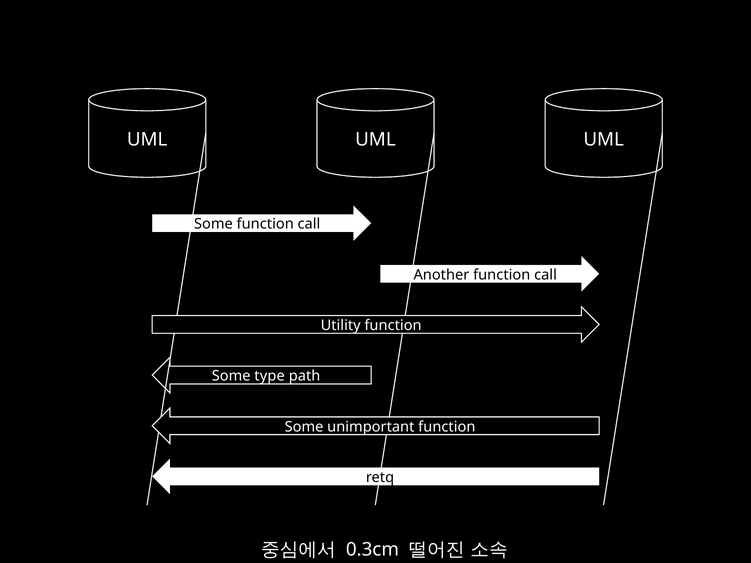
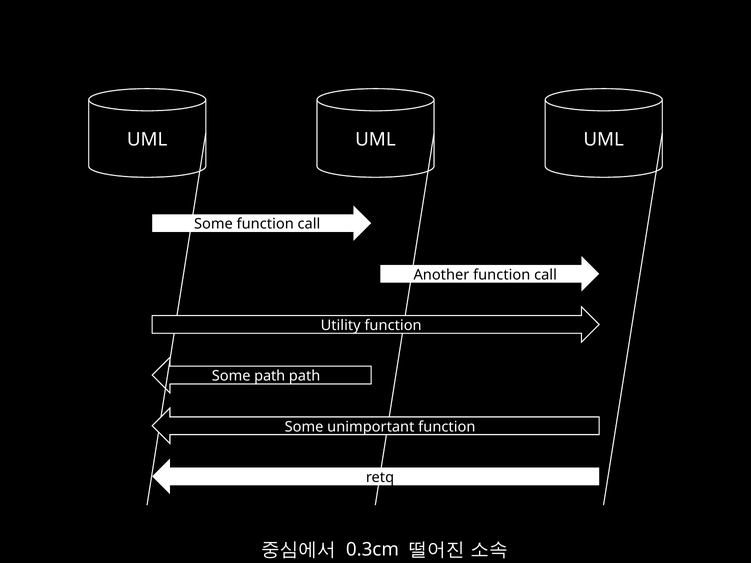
Some type: type -> path
